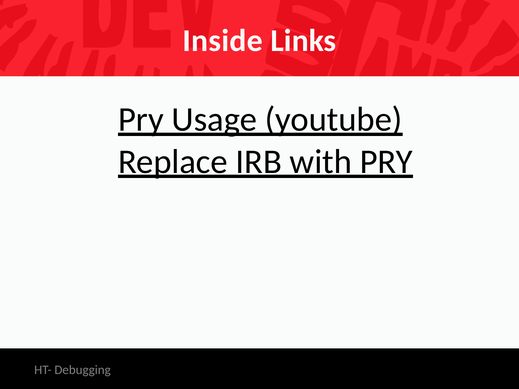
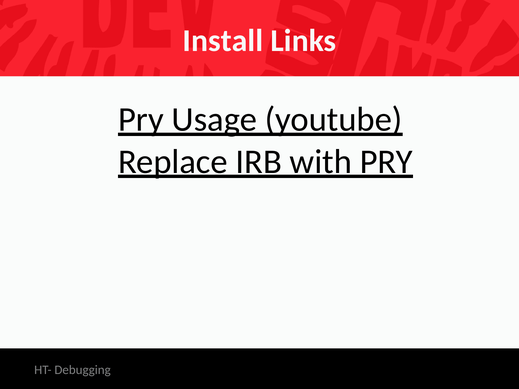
Inside: Inside -> Install
